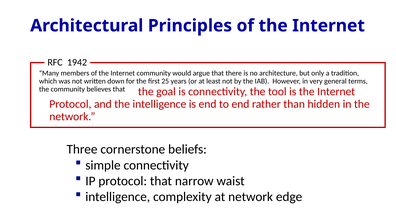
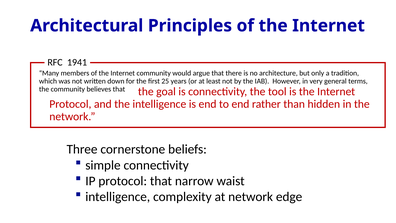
1942: 1942 -> 1941
